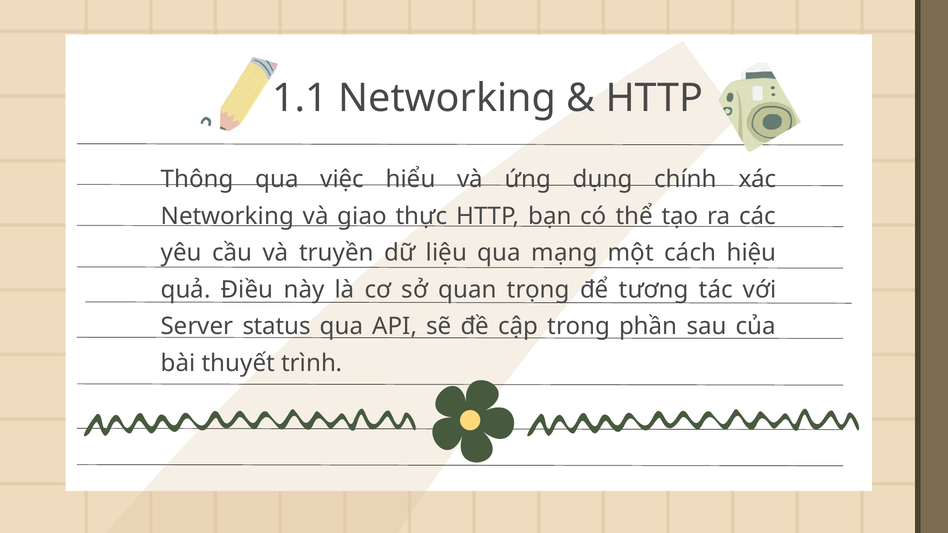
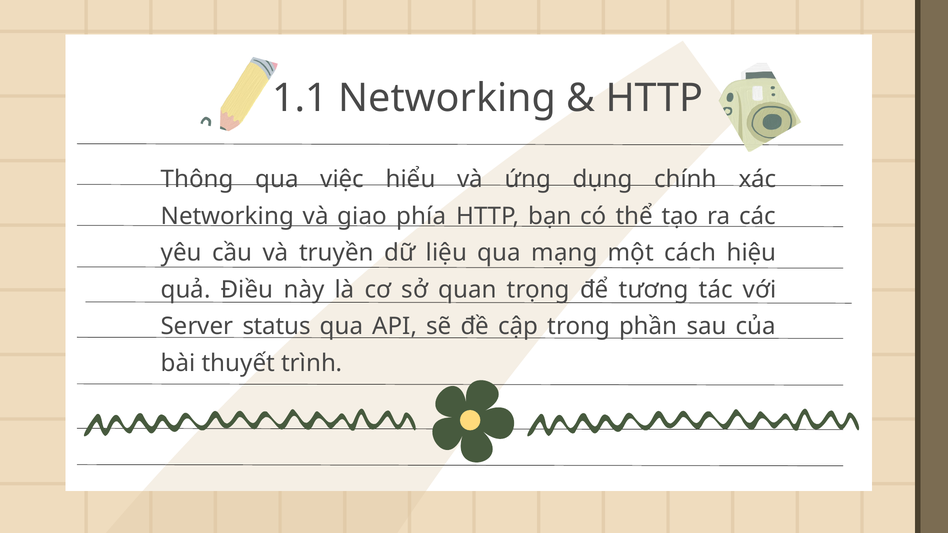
thực: thực -> phía
